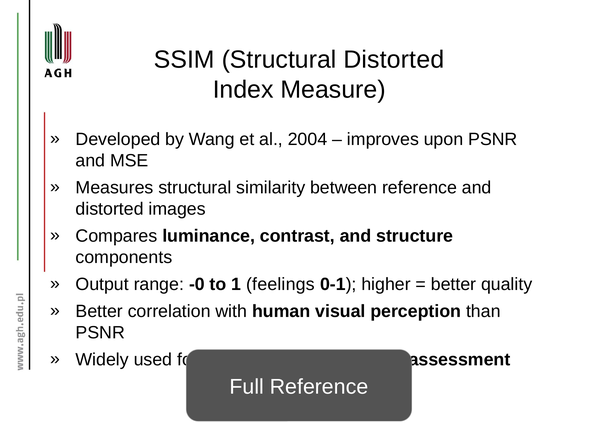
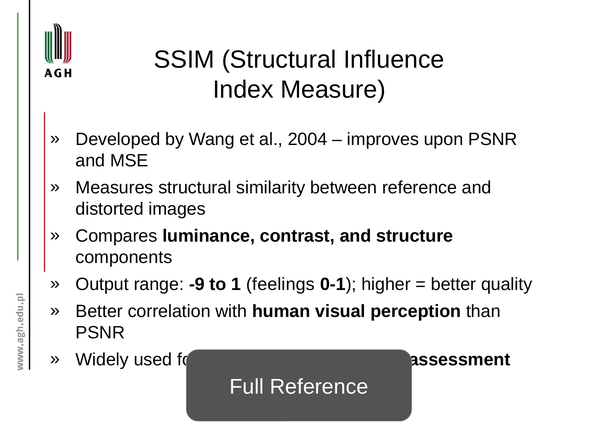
Structural Distorted: Distorted -> Influence
-0: -0 -> -9
